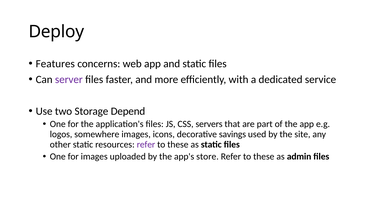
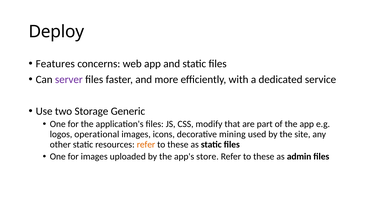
Depend: Depend -> Generic
servers: servers -> modify
somewhere: somewhere -> operational
savings: savings -> mining
refer at (146, 144) colour: purple -> orange
